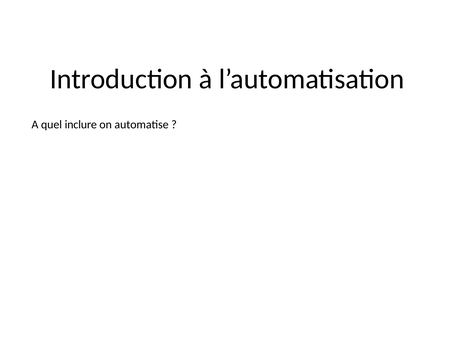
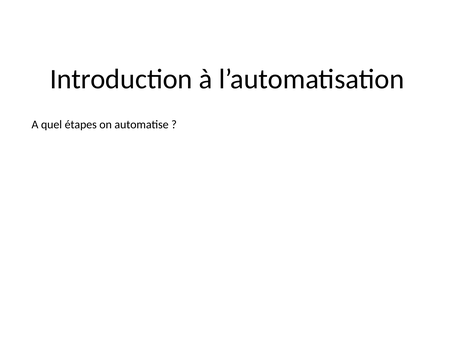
inclure: inclure -> étapes
